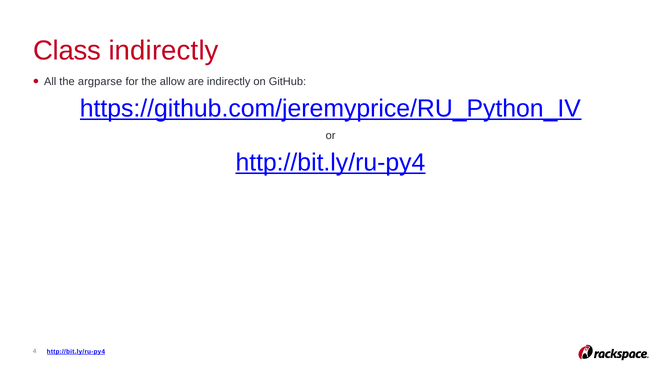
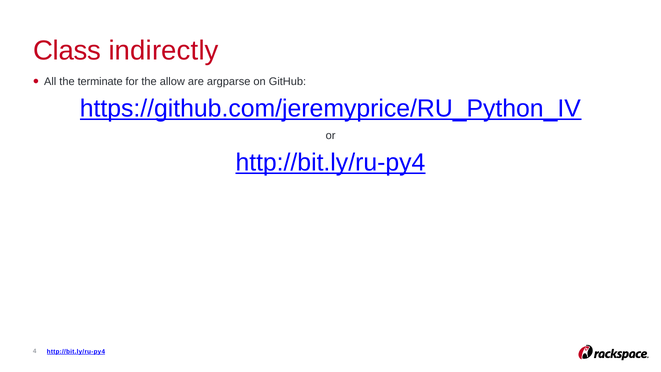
argparse: argparse -> terminate
are indirectly: indirectly -> argparse
